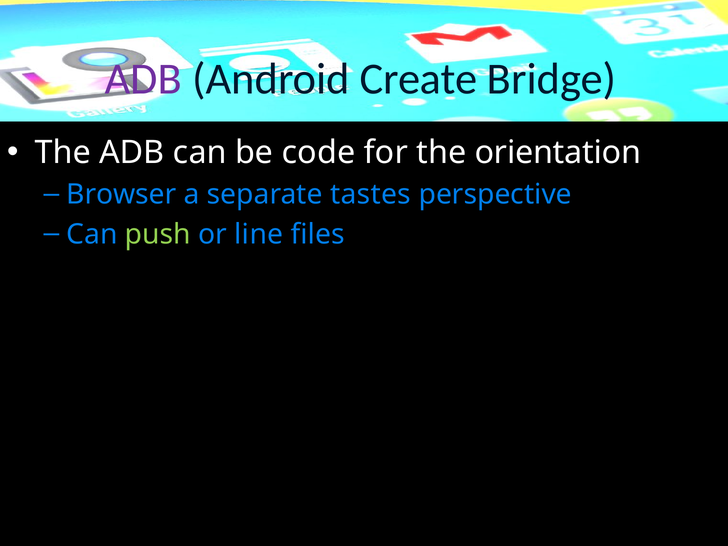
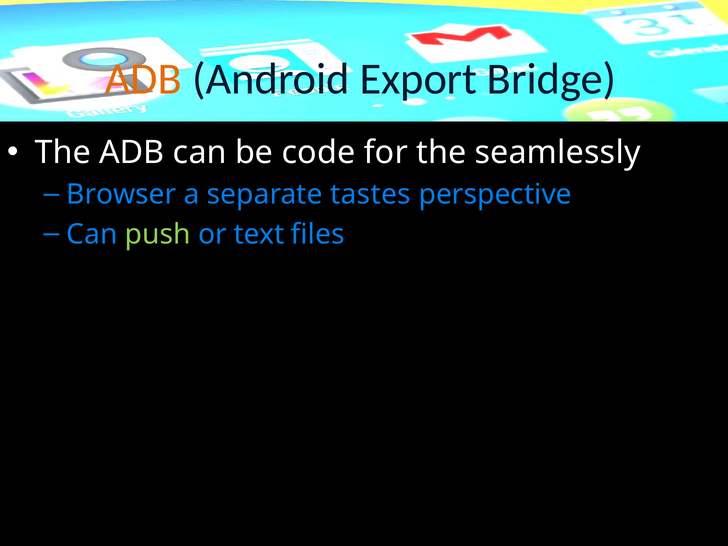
ADB at (143, 79) colour: purple -> orange
Create: Create -> Export
orientation: orientation -> seamlessly
line: line -> text
